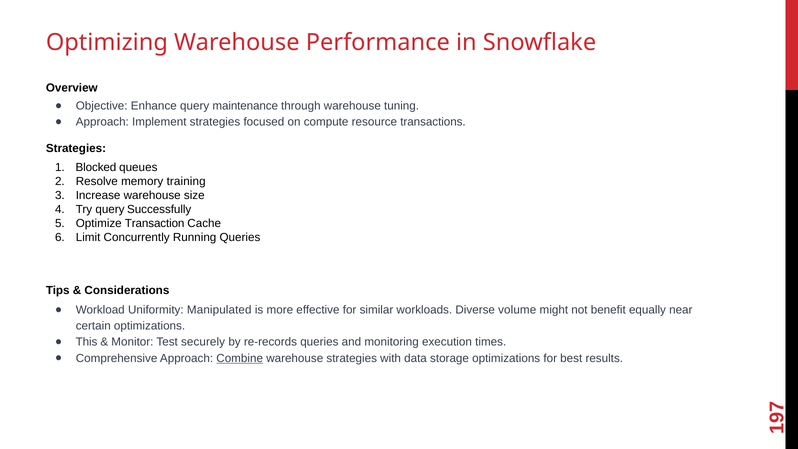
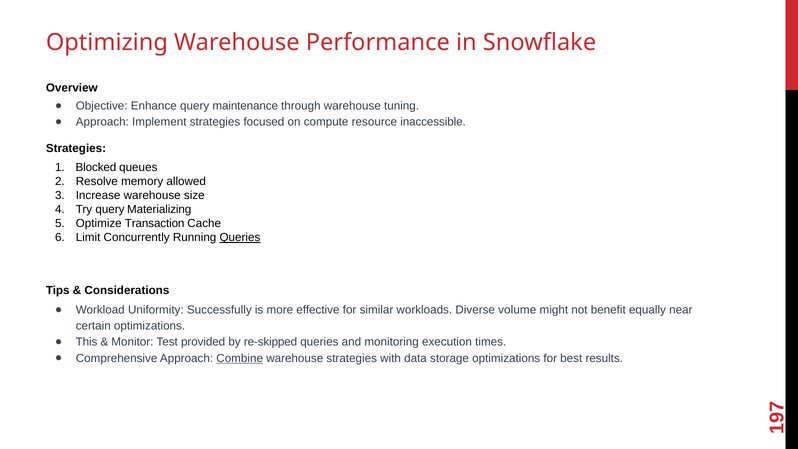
transactions: transactions -> inaccessible
training: training -> allowed
Successfully: Successfully -> Materializing
Queries at (240, 237) underline: none -> present
Manipulated: Manipulated -> Successfully
securely: securely -> provided
re-records: re-records -> re-skipped
